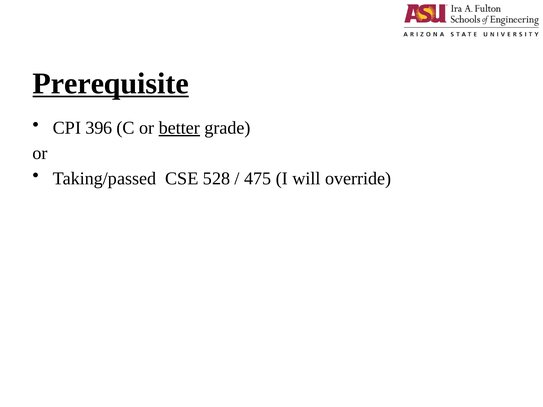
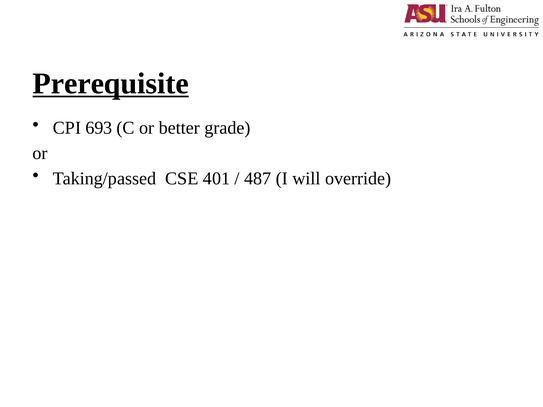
396: 396 -> 693
better underline: present -> none
528: 528 -> 401
475: 475 -> 487
